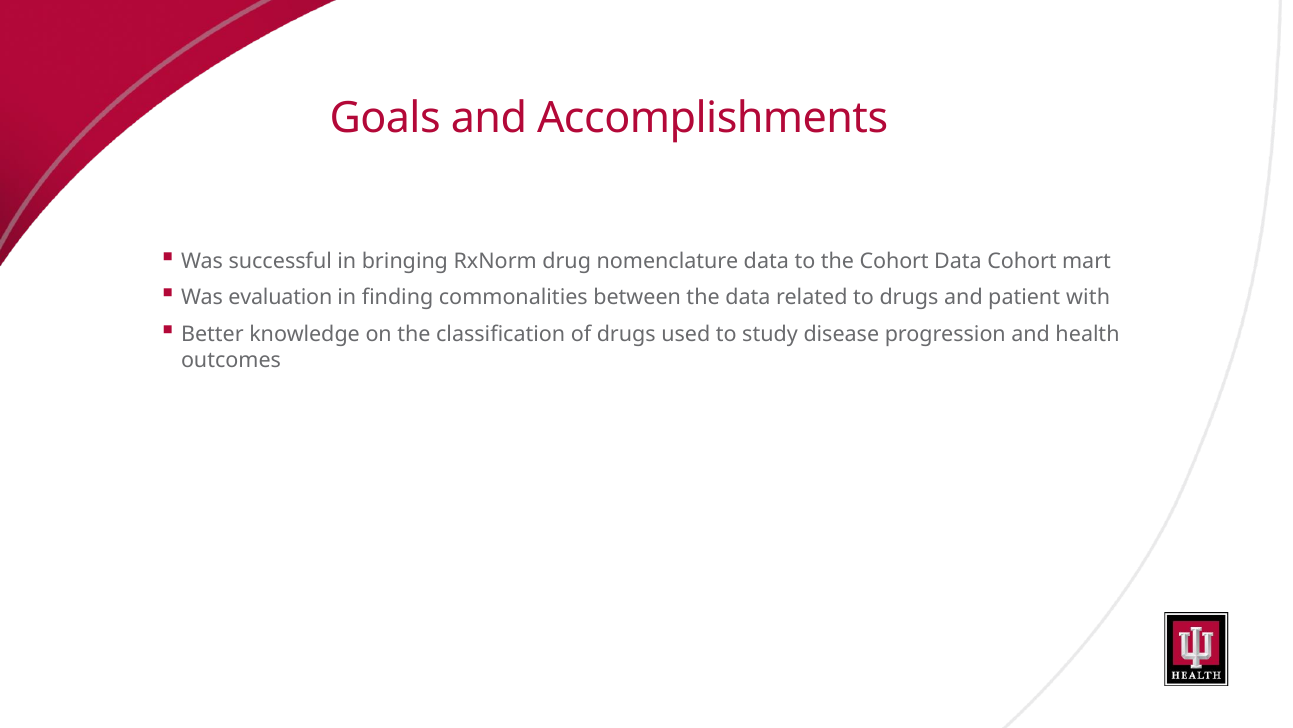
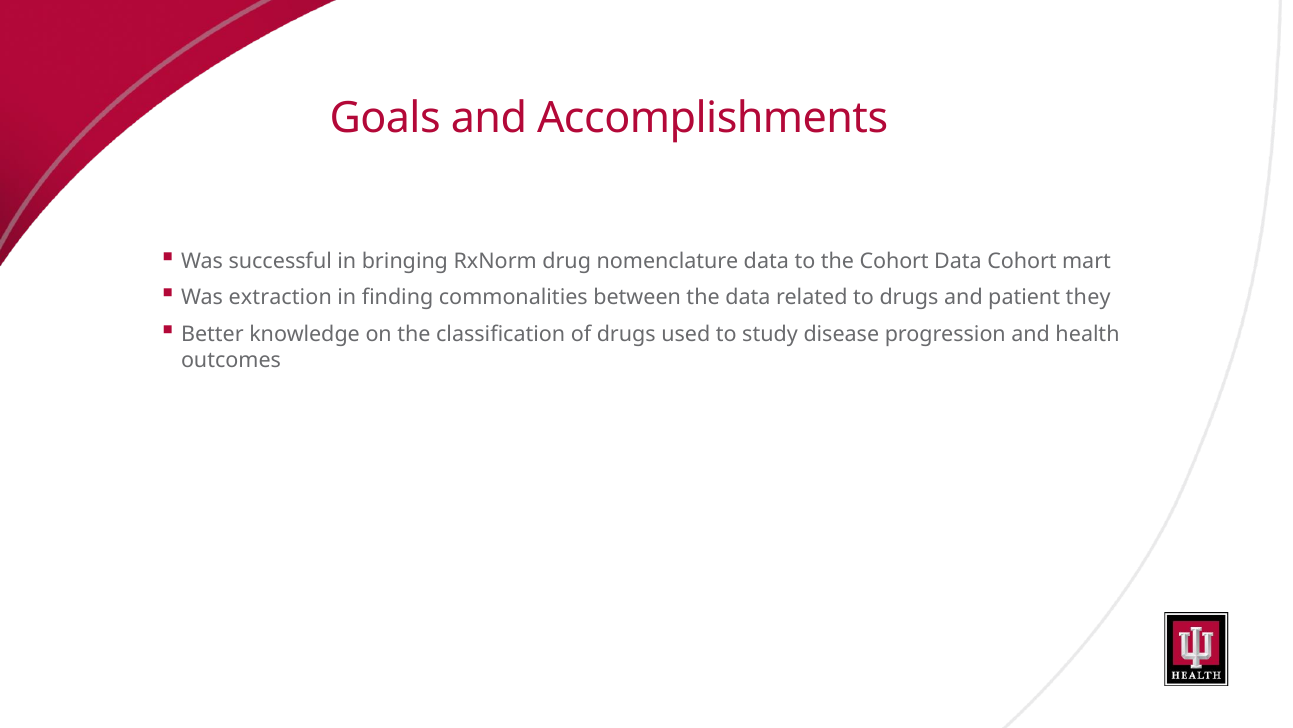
evaluation: evaluation -> extraction
with: with -> they
